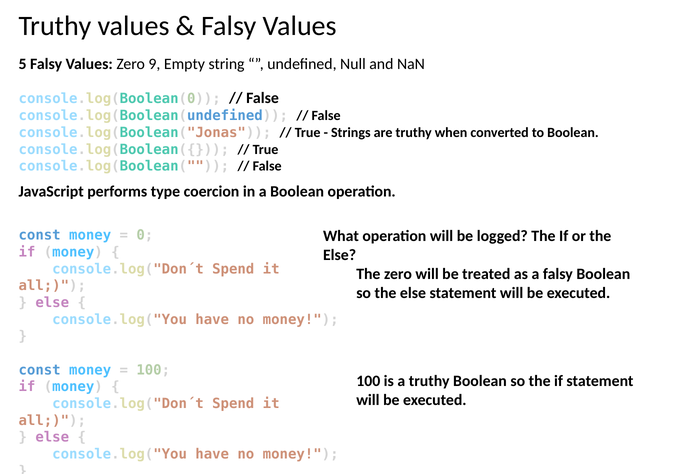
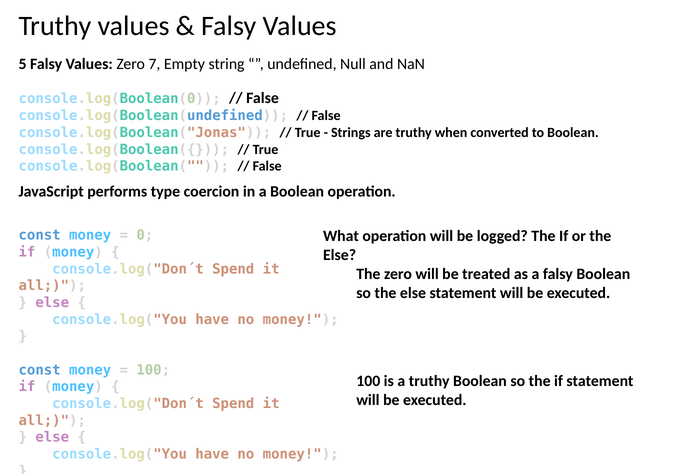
9: 9 -> 7
